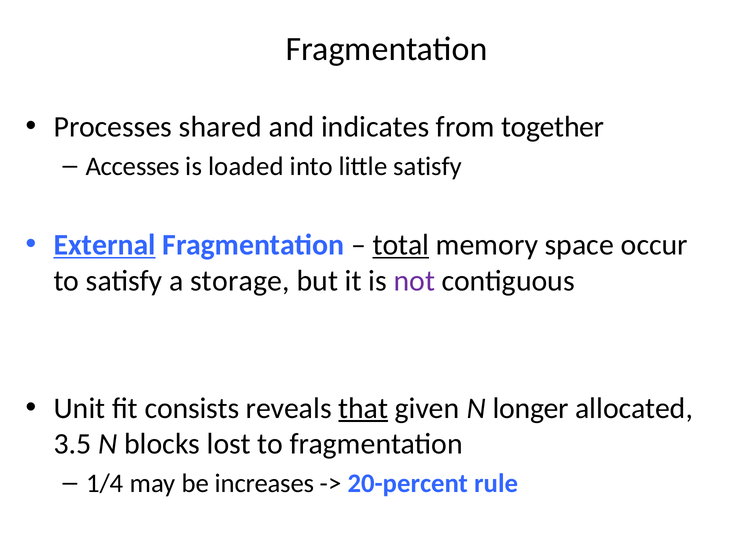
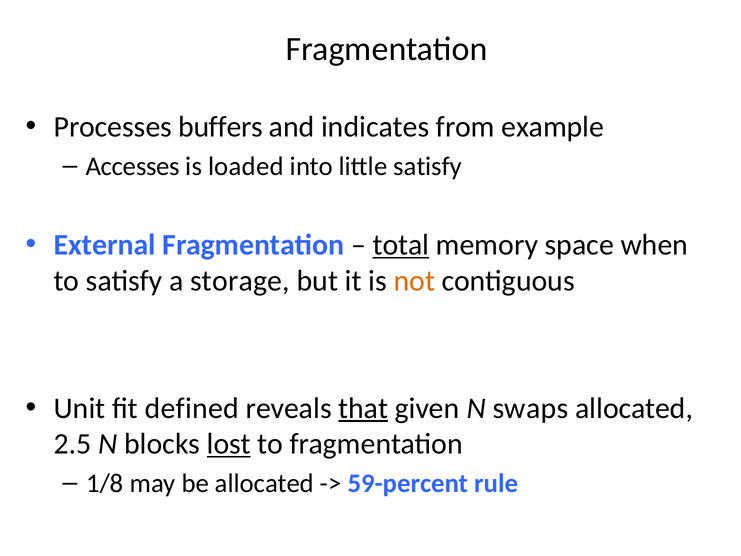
shared: shared -> buffers
together: together -> example
External underline: present -> none
occur: occur -> when
not colour: purple -> orange
consists: consists -> defined
longer: longer -> swaps
3.5: 3.5 -> 2.5
lost underline: none -> present
1/4: 1/4 -> 1/8
be increases: increases -> allocated
20-percent: 20-percent -> 59-percent
